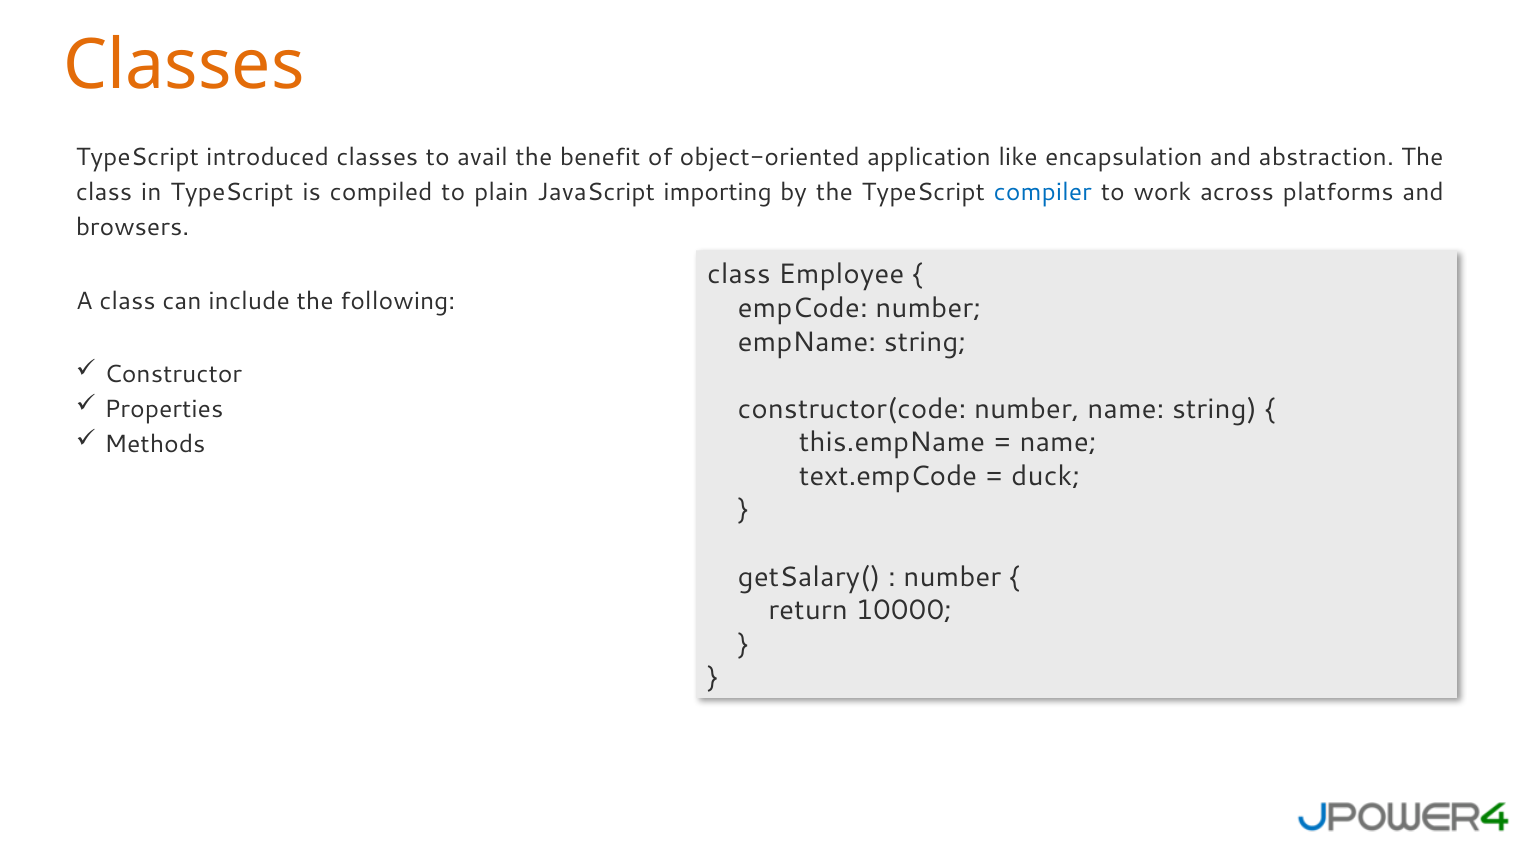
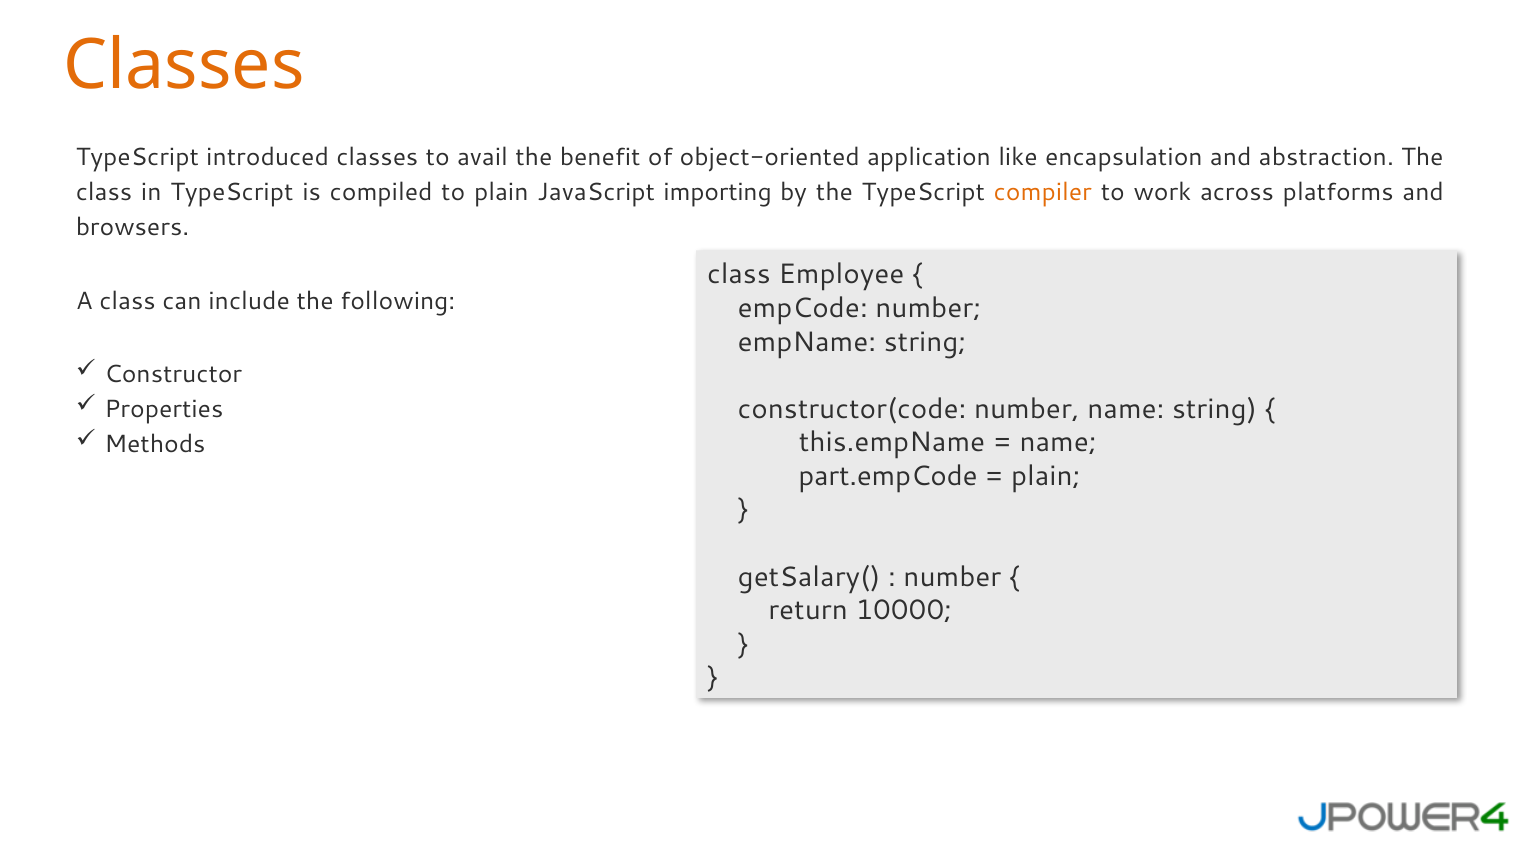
compiler colour: blue -> orange
text.empCode: text.empCode -> part.empCode
duck at (1046, 476): duck -> plain
